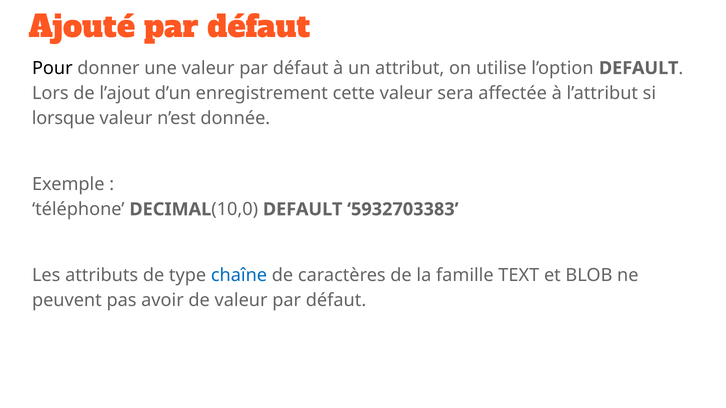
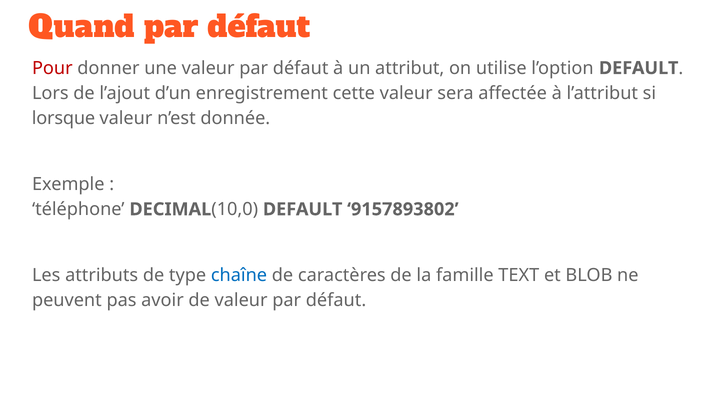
Ajouté: Ajouté -> Quand
Pour colour: black -> red
5932703383: 5932703383 -> 9157893802
